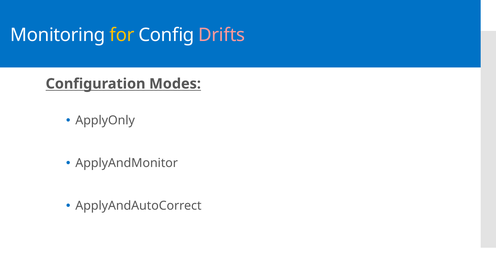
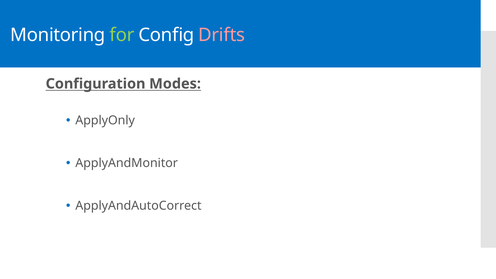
for colour: yellow -> light green
